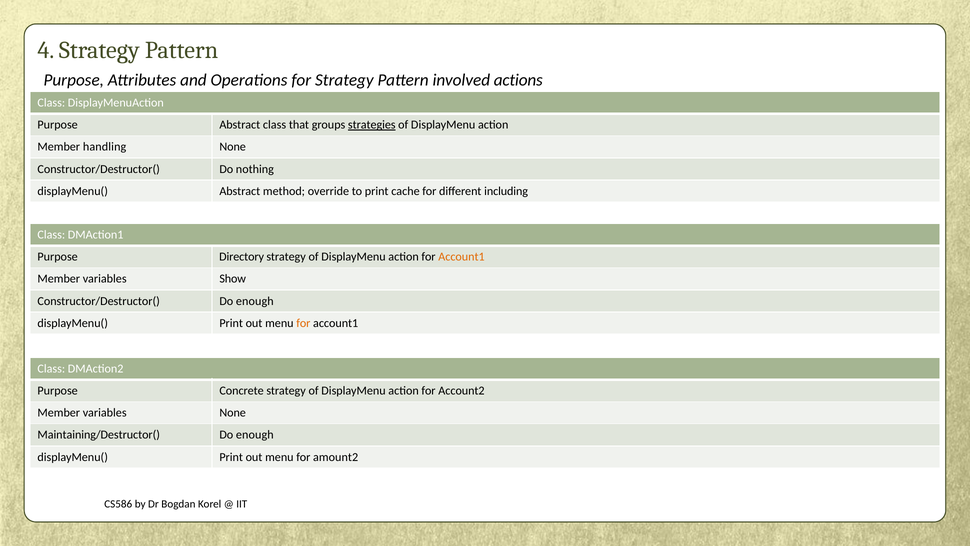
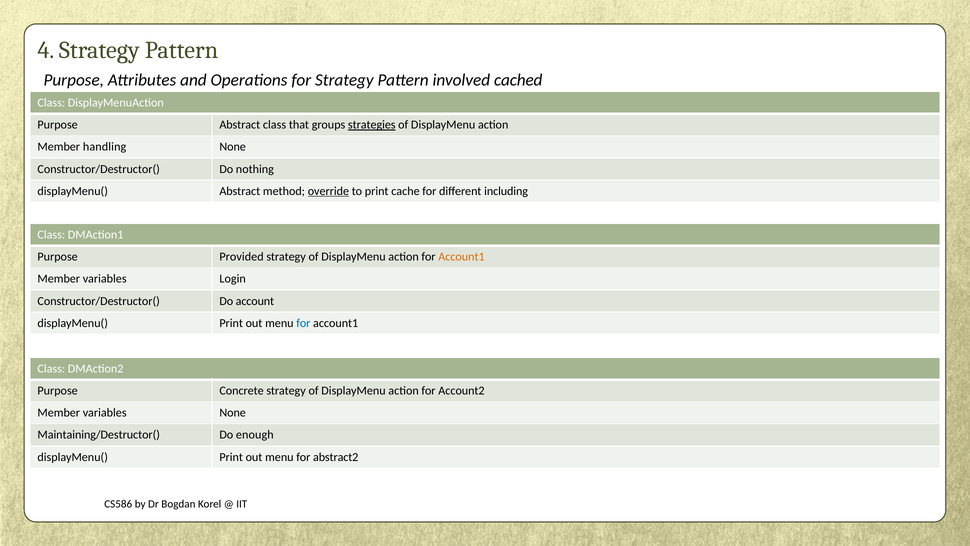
actions: actions -> cached
override underline: none -> present
Directory: Directory -> Provided
Show: Show -> Login
Constructor/Destructor( Do enough: enough -> account
for at (303, 323) colour: orange -> blue
amount2: amount2 -> abstract2
